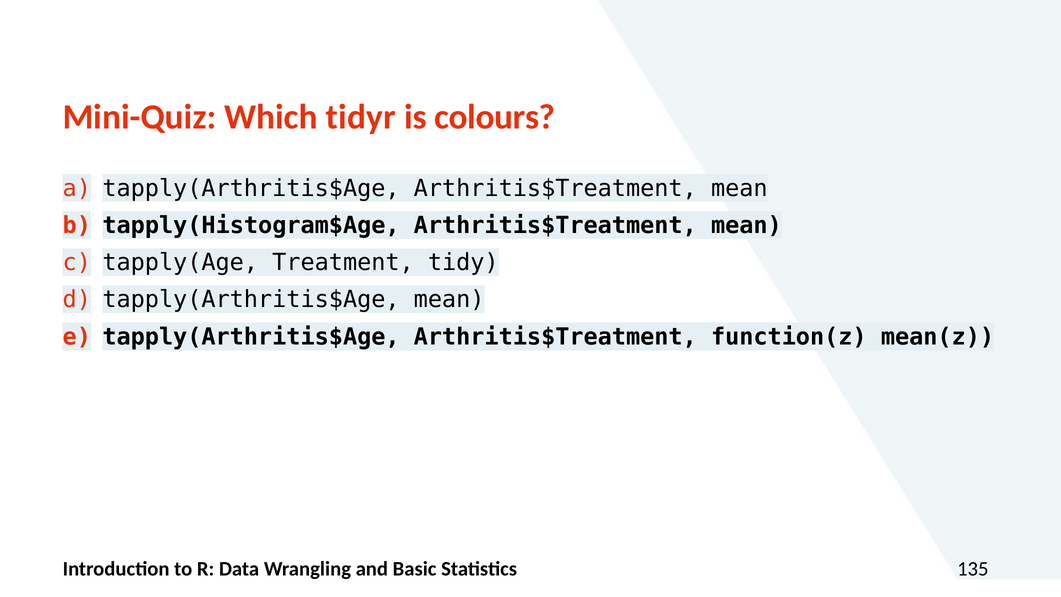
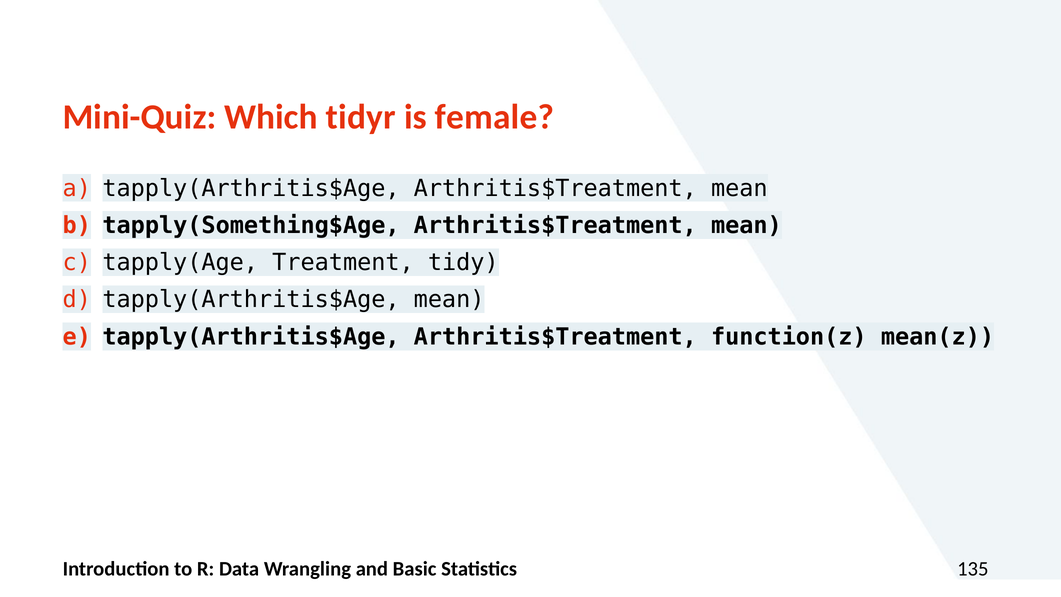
colours: colours -> female
tapply(Histogram$Age: tapply(Histogram$Age -> tapply(Something$Age
